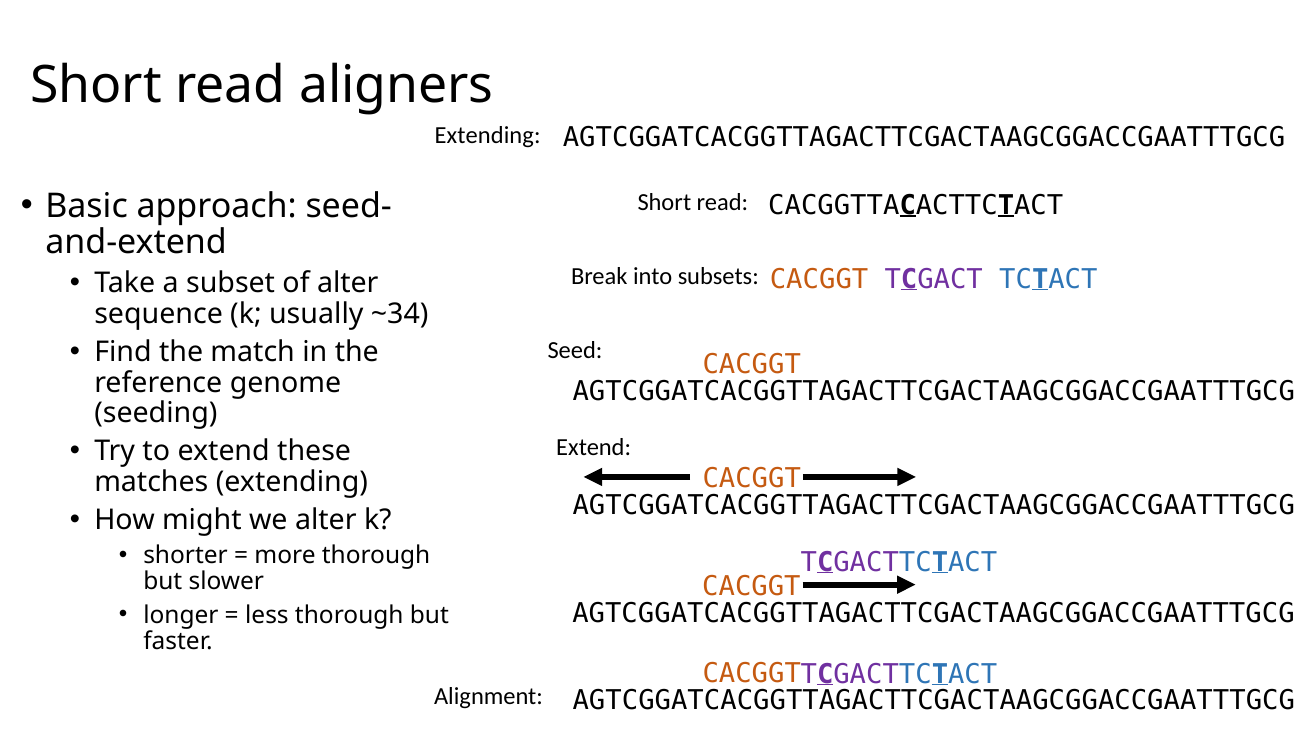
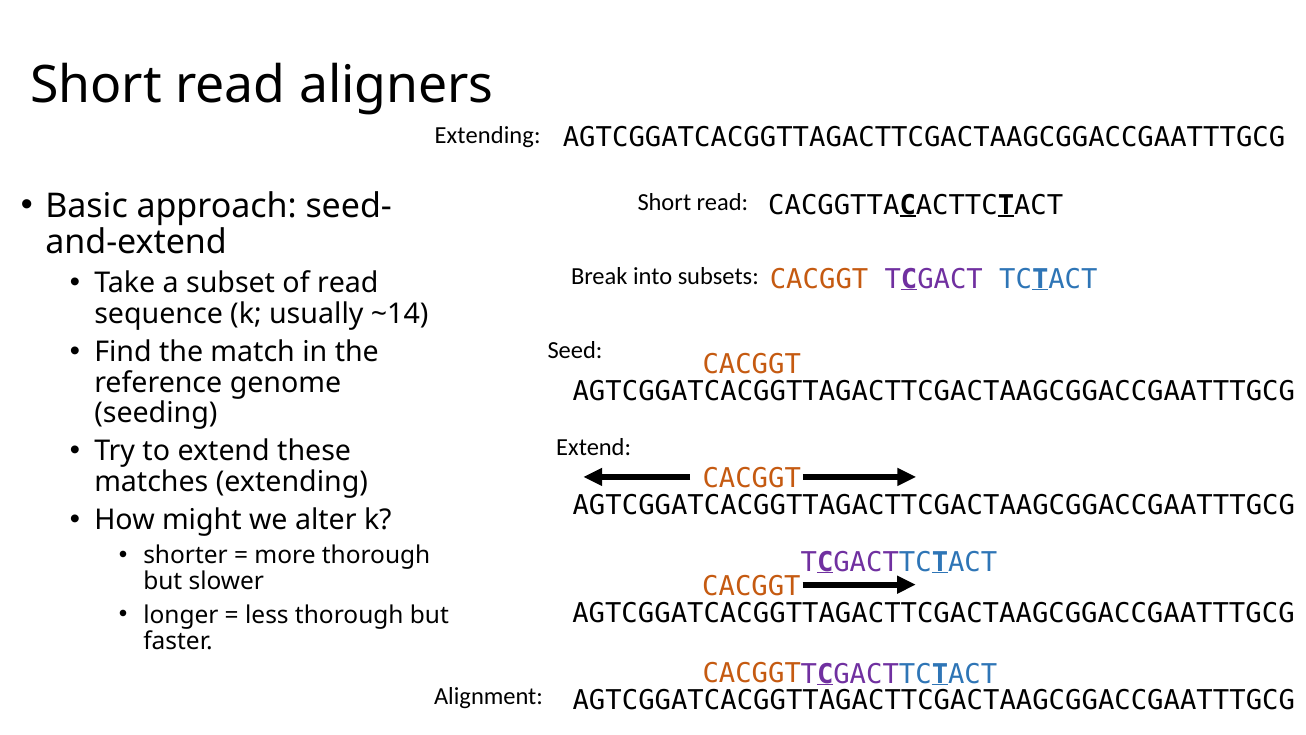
of alter: alter -> read
~34: ~34 -> ~14
